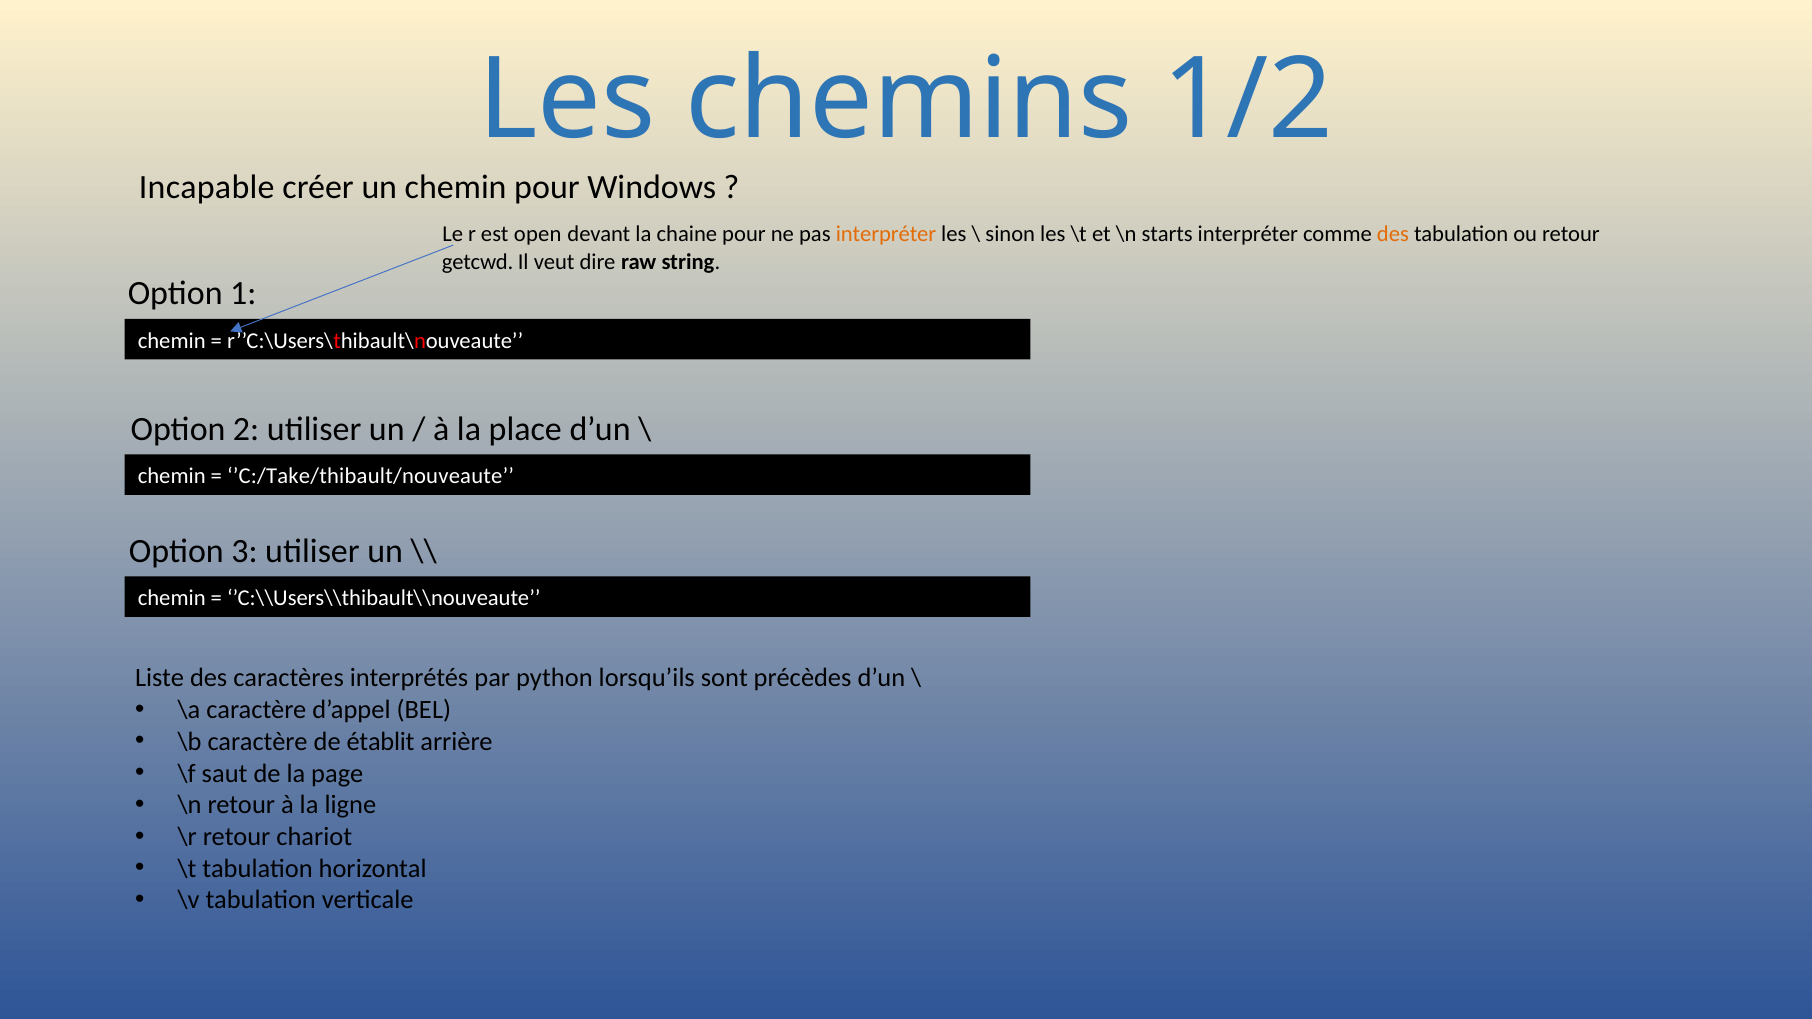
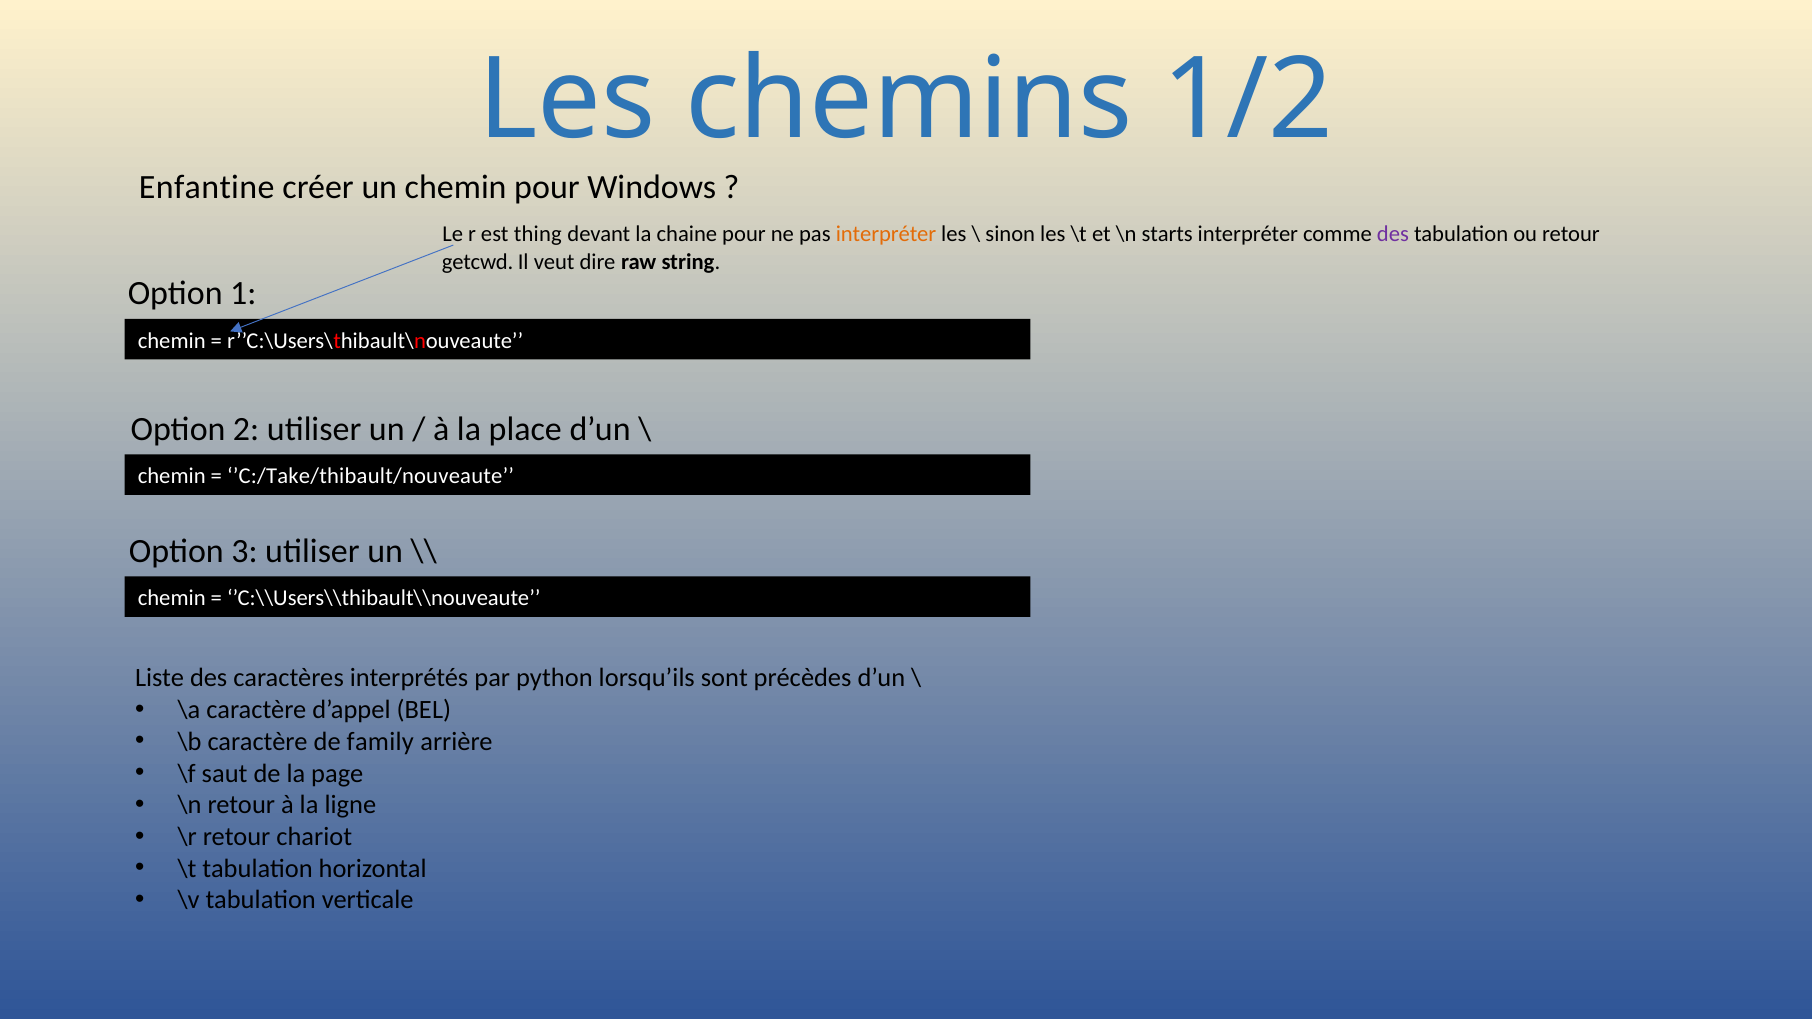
Incapable: Incapable -> Enfantine
open: open -> thing
des at (1393, 234) colour: orange -> purple
établit: établit -> family
